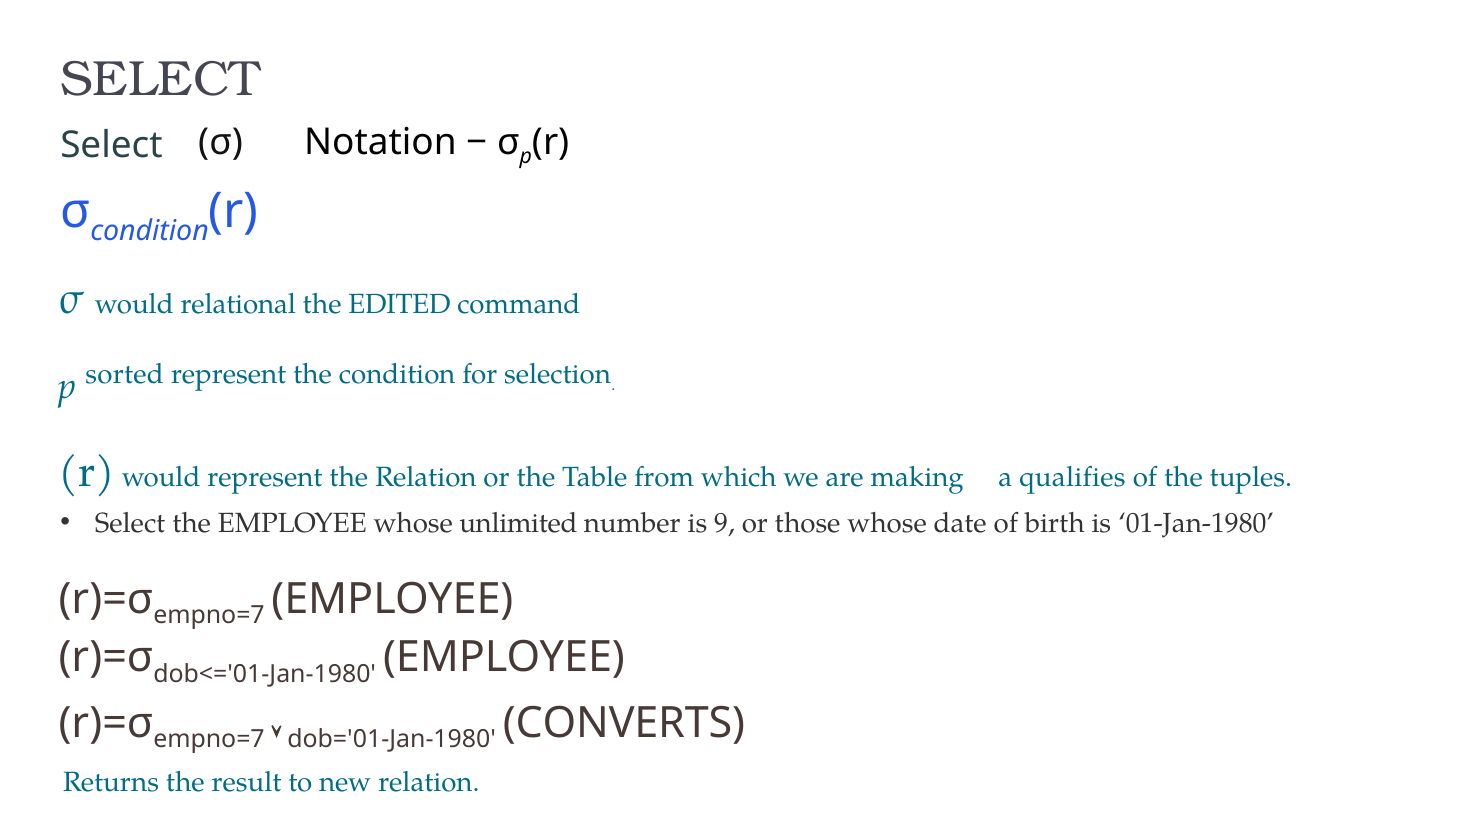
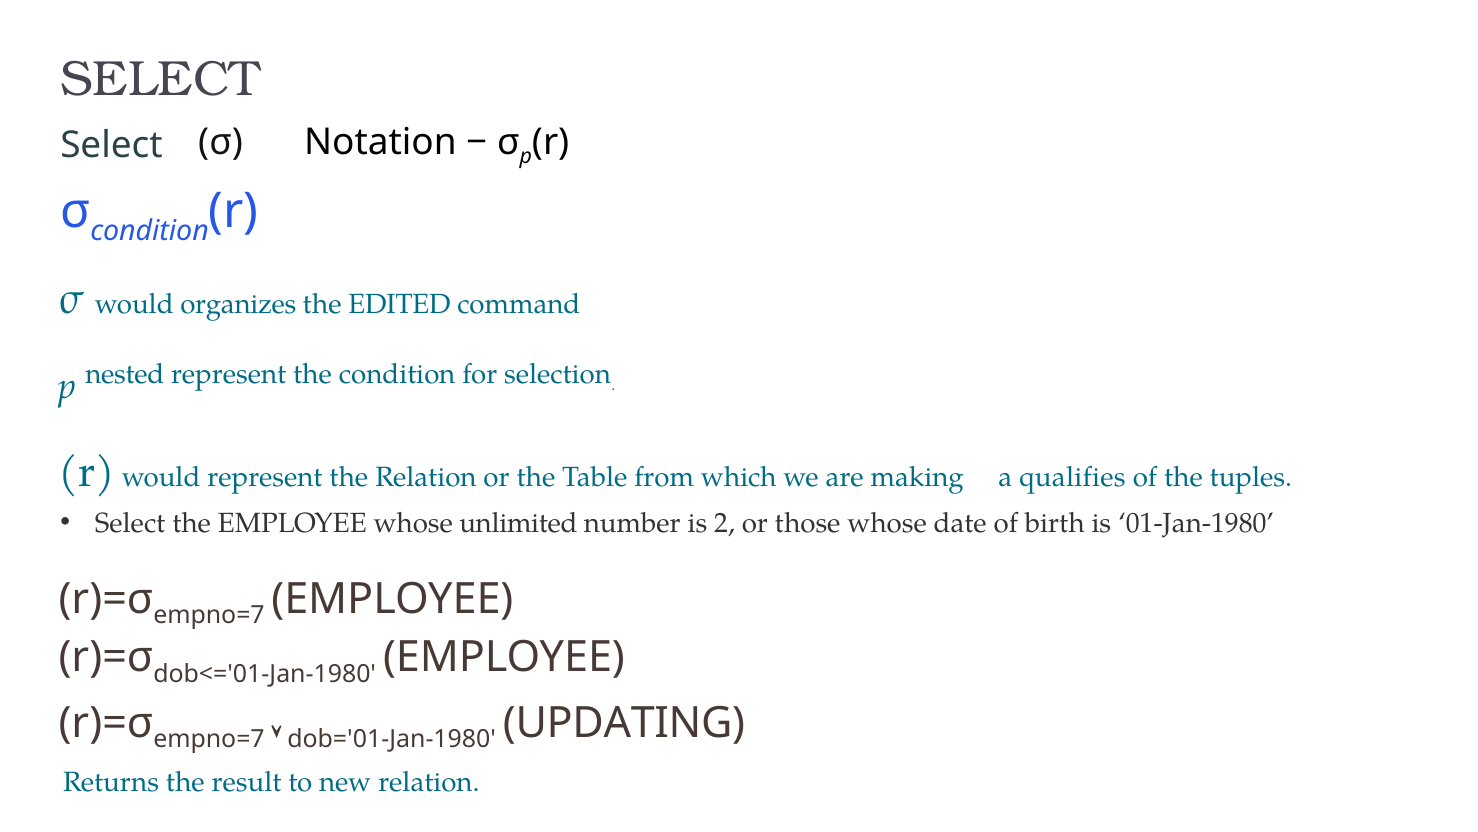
relational: relational -> organizes
sorted: sorted -> nested
9: 9 -> 2
CONVERTS: CONVERTS -> UPDATING
